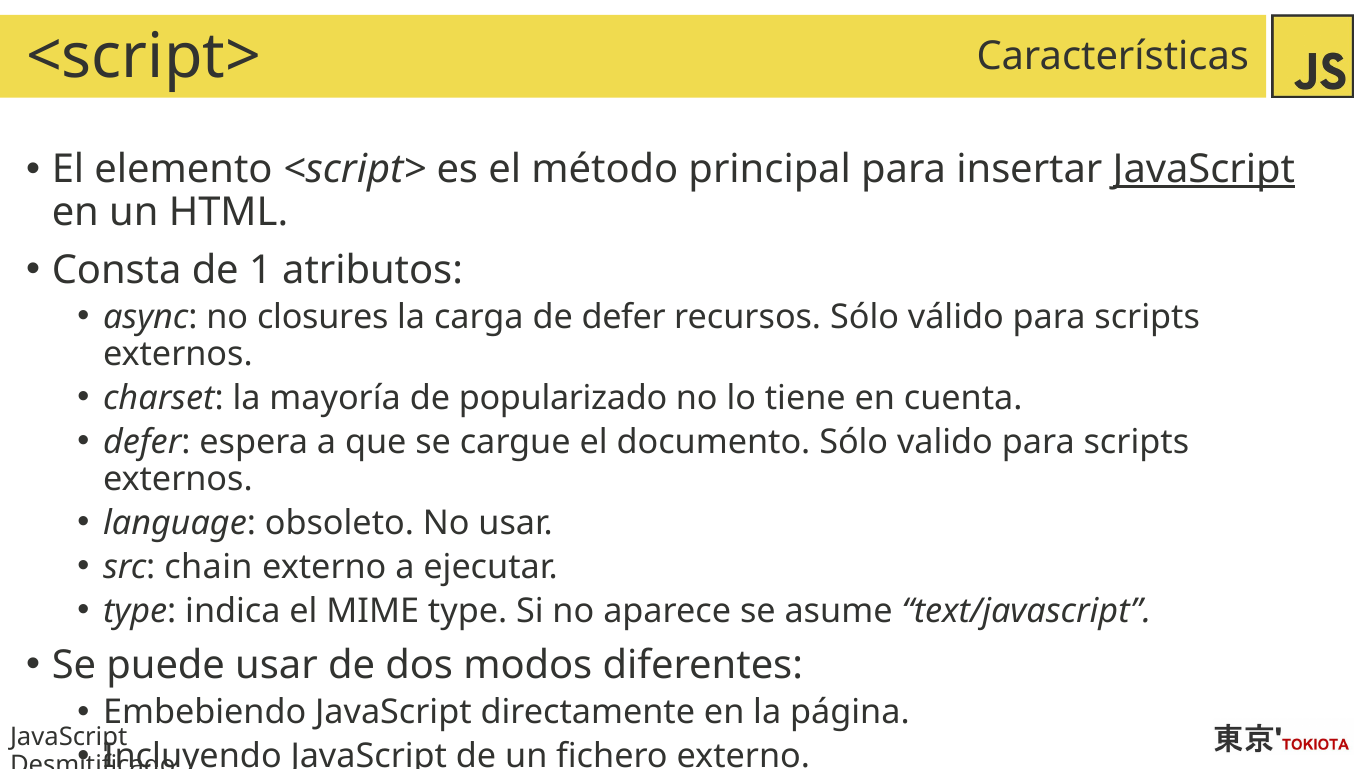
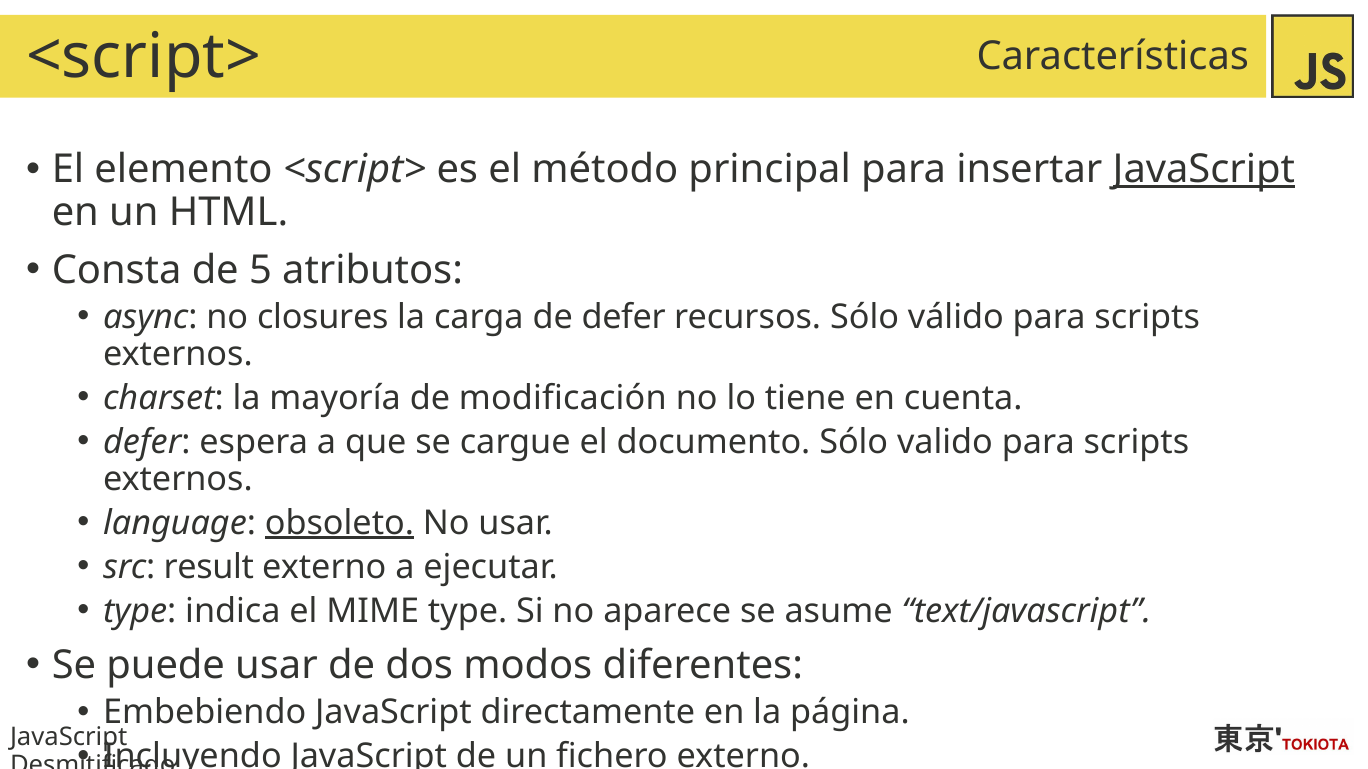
1: 1 -> 5
popularizado: popularizado -> modificación
obsoleto underline: none -> present
chain: chain -> result
